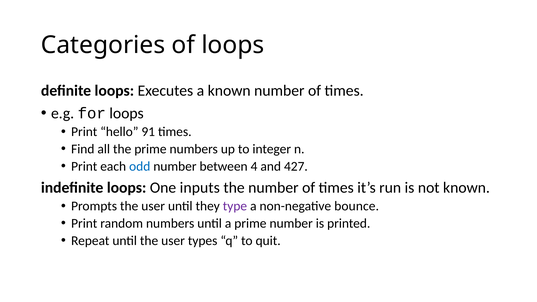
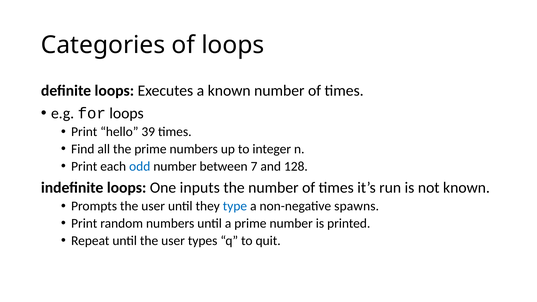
91: 91 -> 39
4: 4 -> 7
427: 427 -> 128
type colour: purple -> blue
bounce: bounce -> spawns
